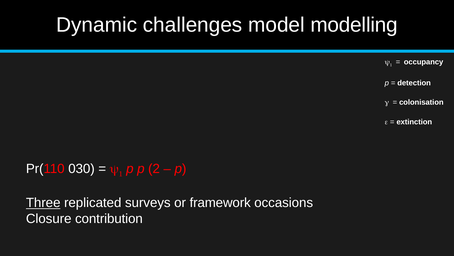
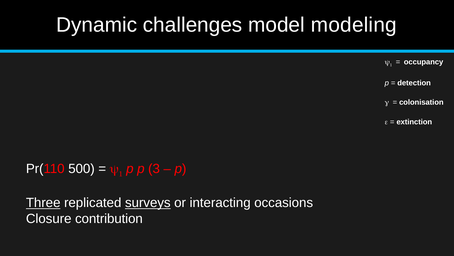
modelling: modelling -> modeling
030: 030 -> 500
2: 2 -> 3
surveys underline: none -> present
framework: framework -> interacting
